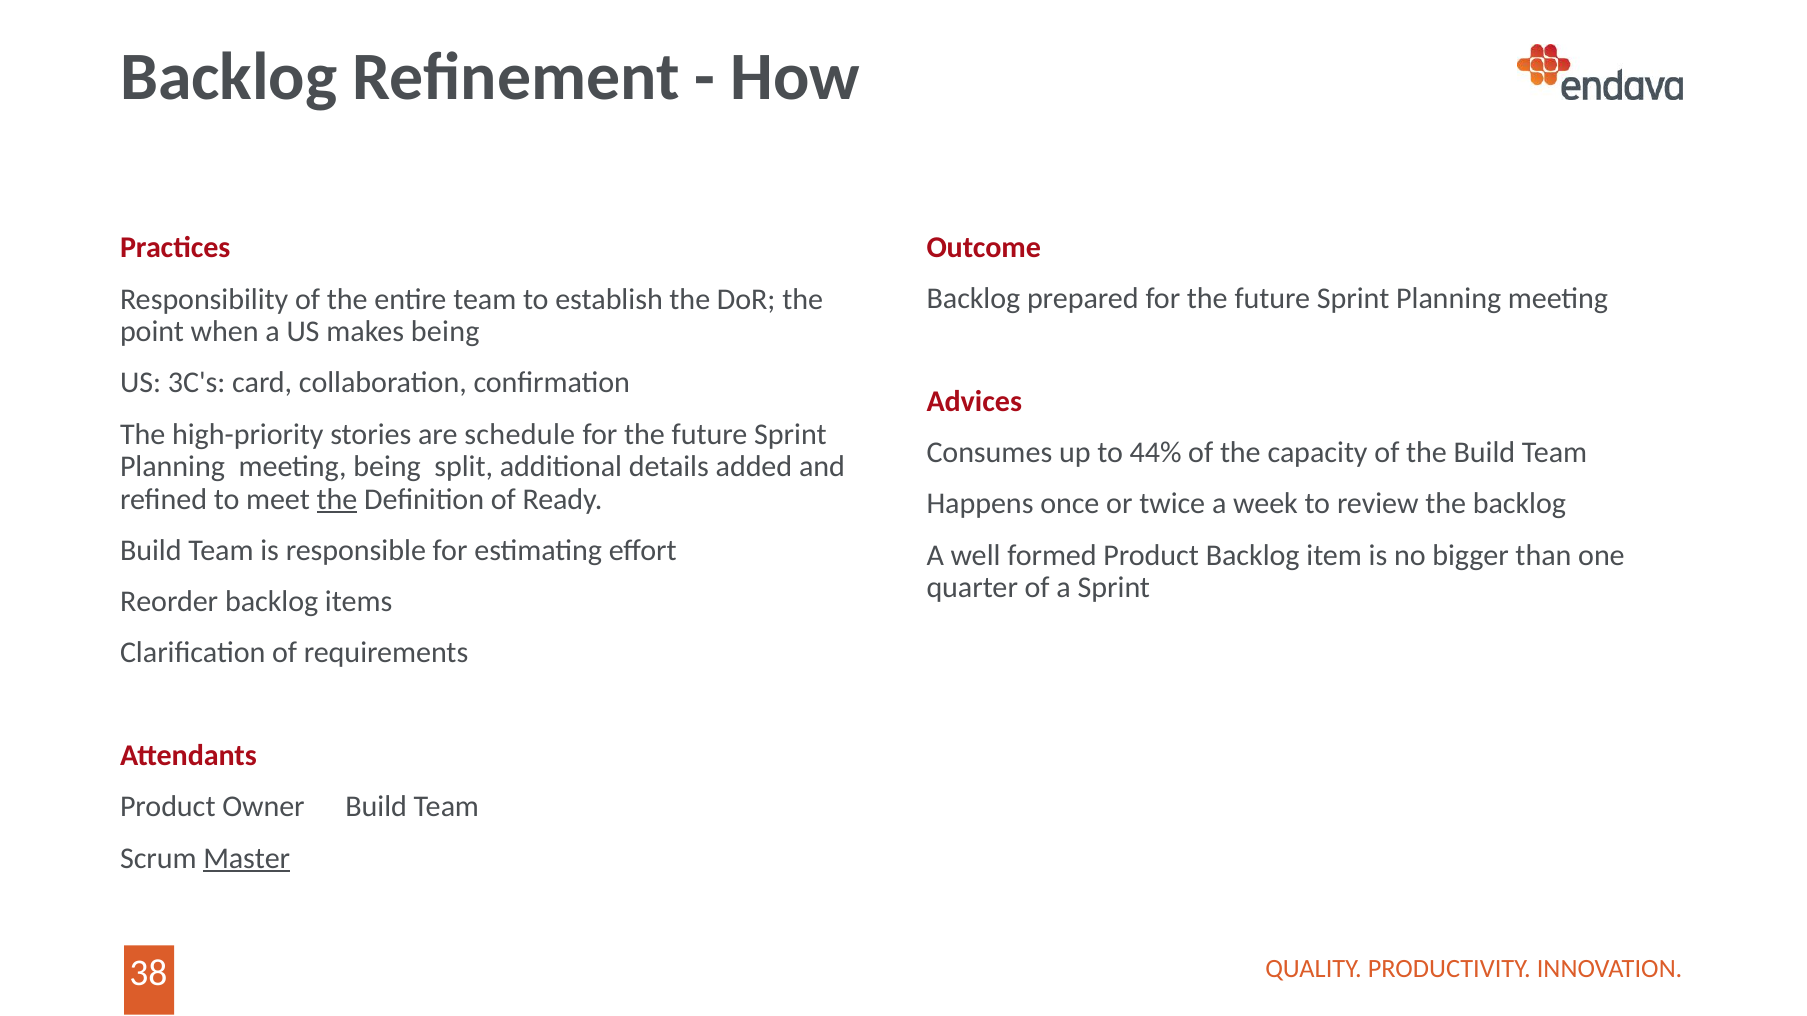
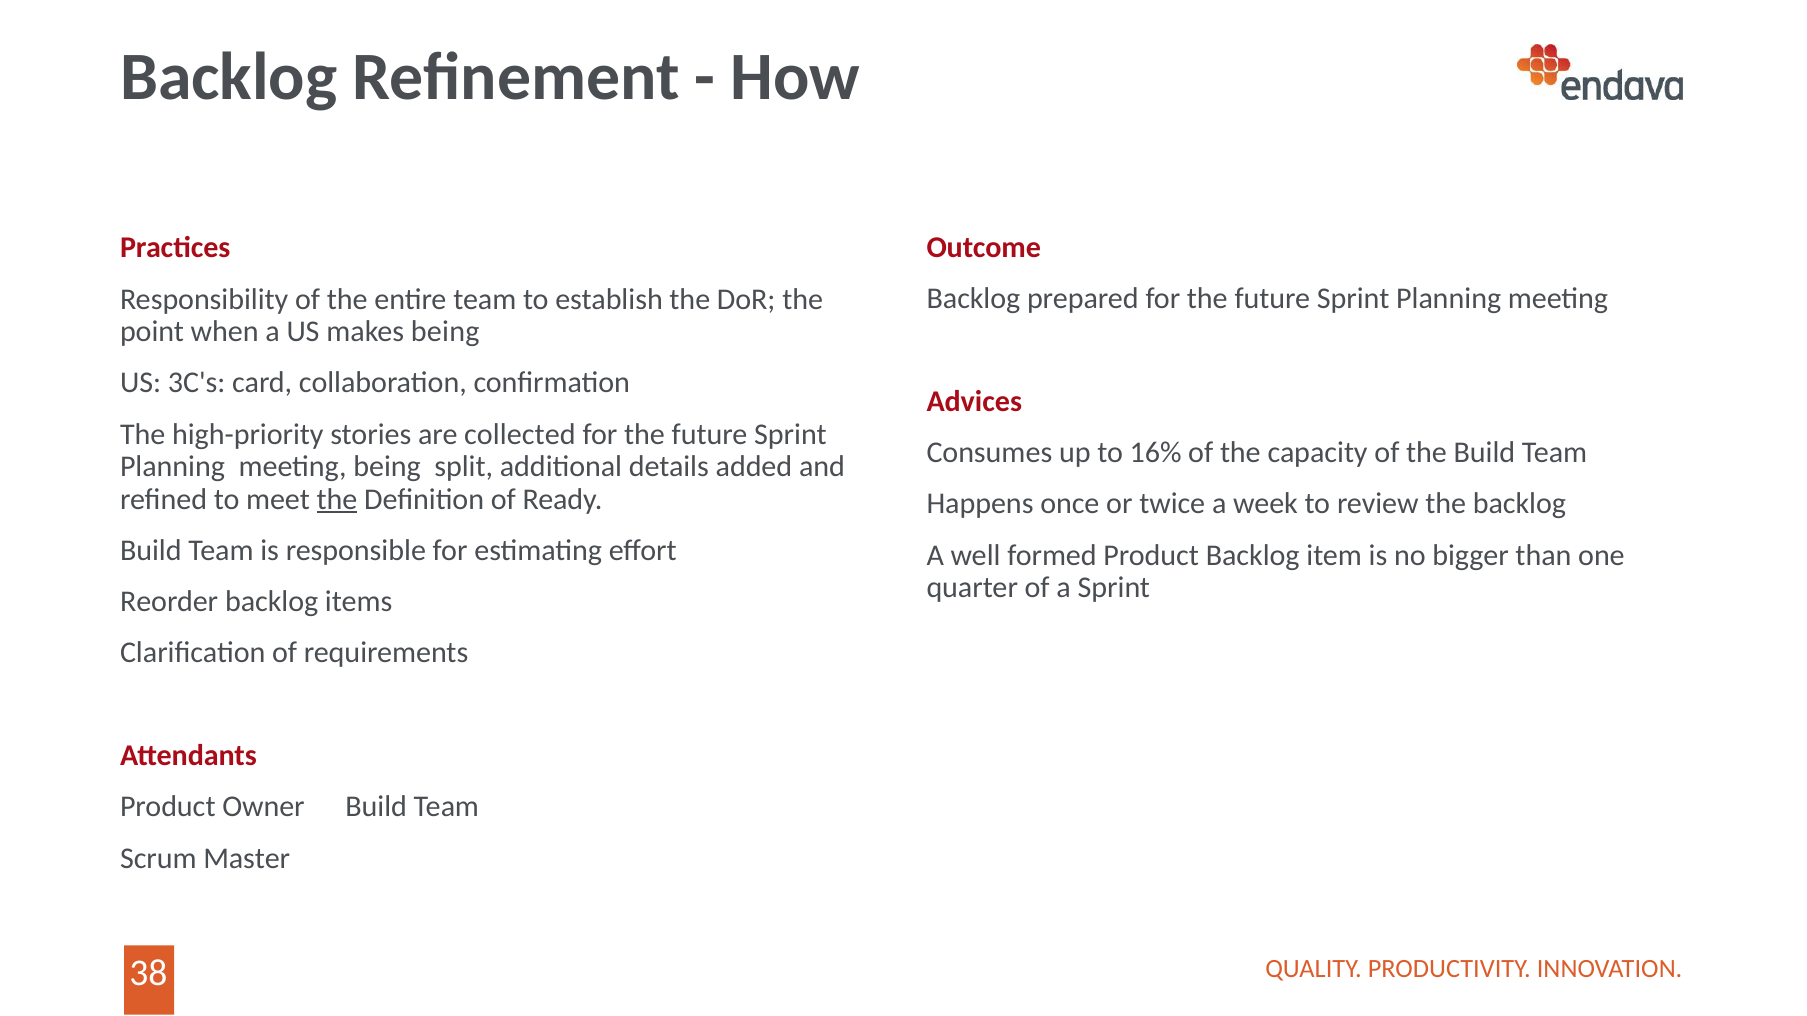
schedule: schedule -> collected
44%: 44% -> 16%
Master underline: present -> none
